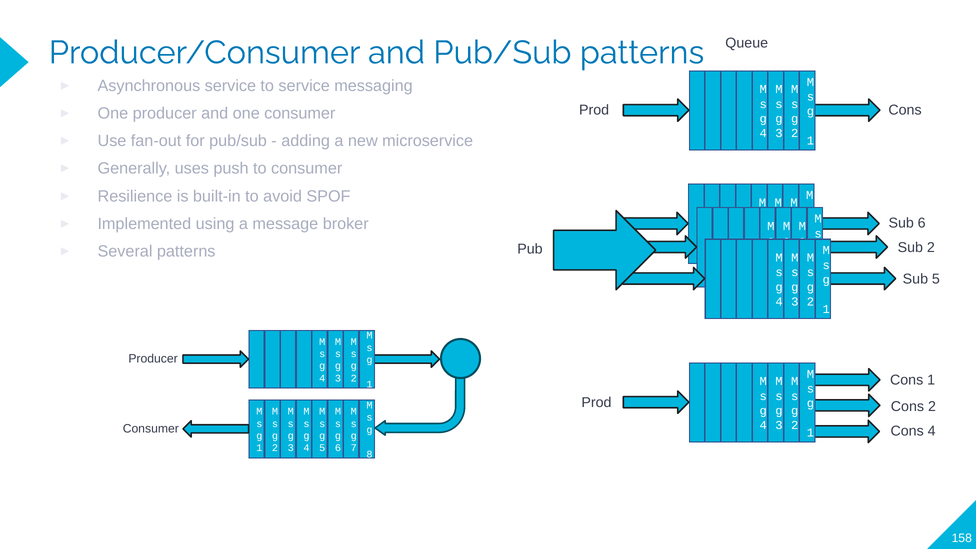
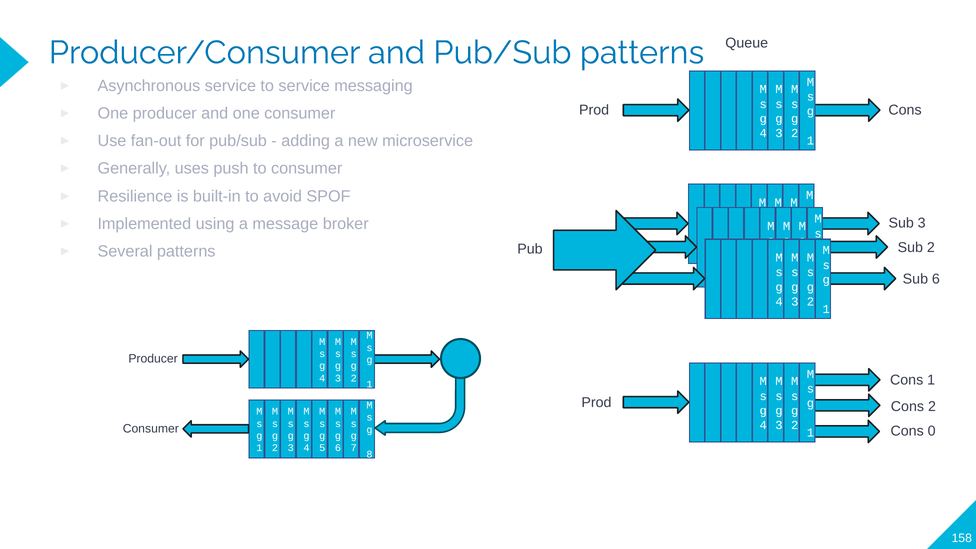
Sub 6: 6 -> 3
Sub 5: 5 -> 6
Cons 4: 4 -> 0
